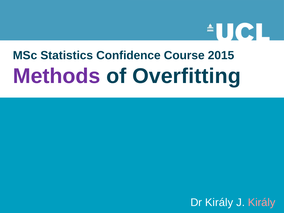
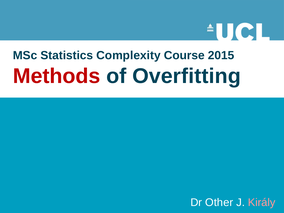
Confidence: Confidence -> Complexity
Methods colour: purple -> red
Dr Király: Király -> Other
